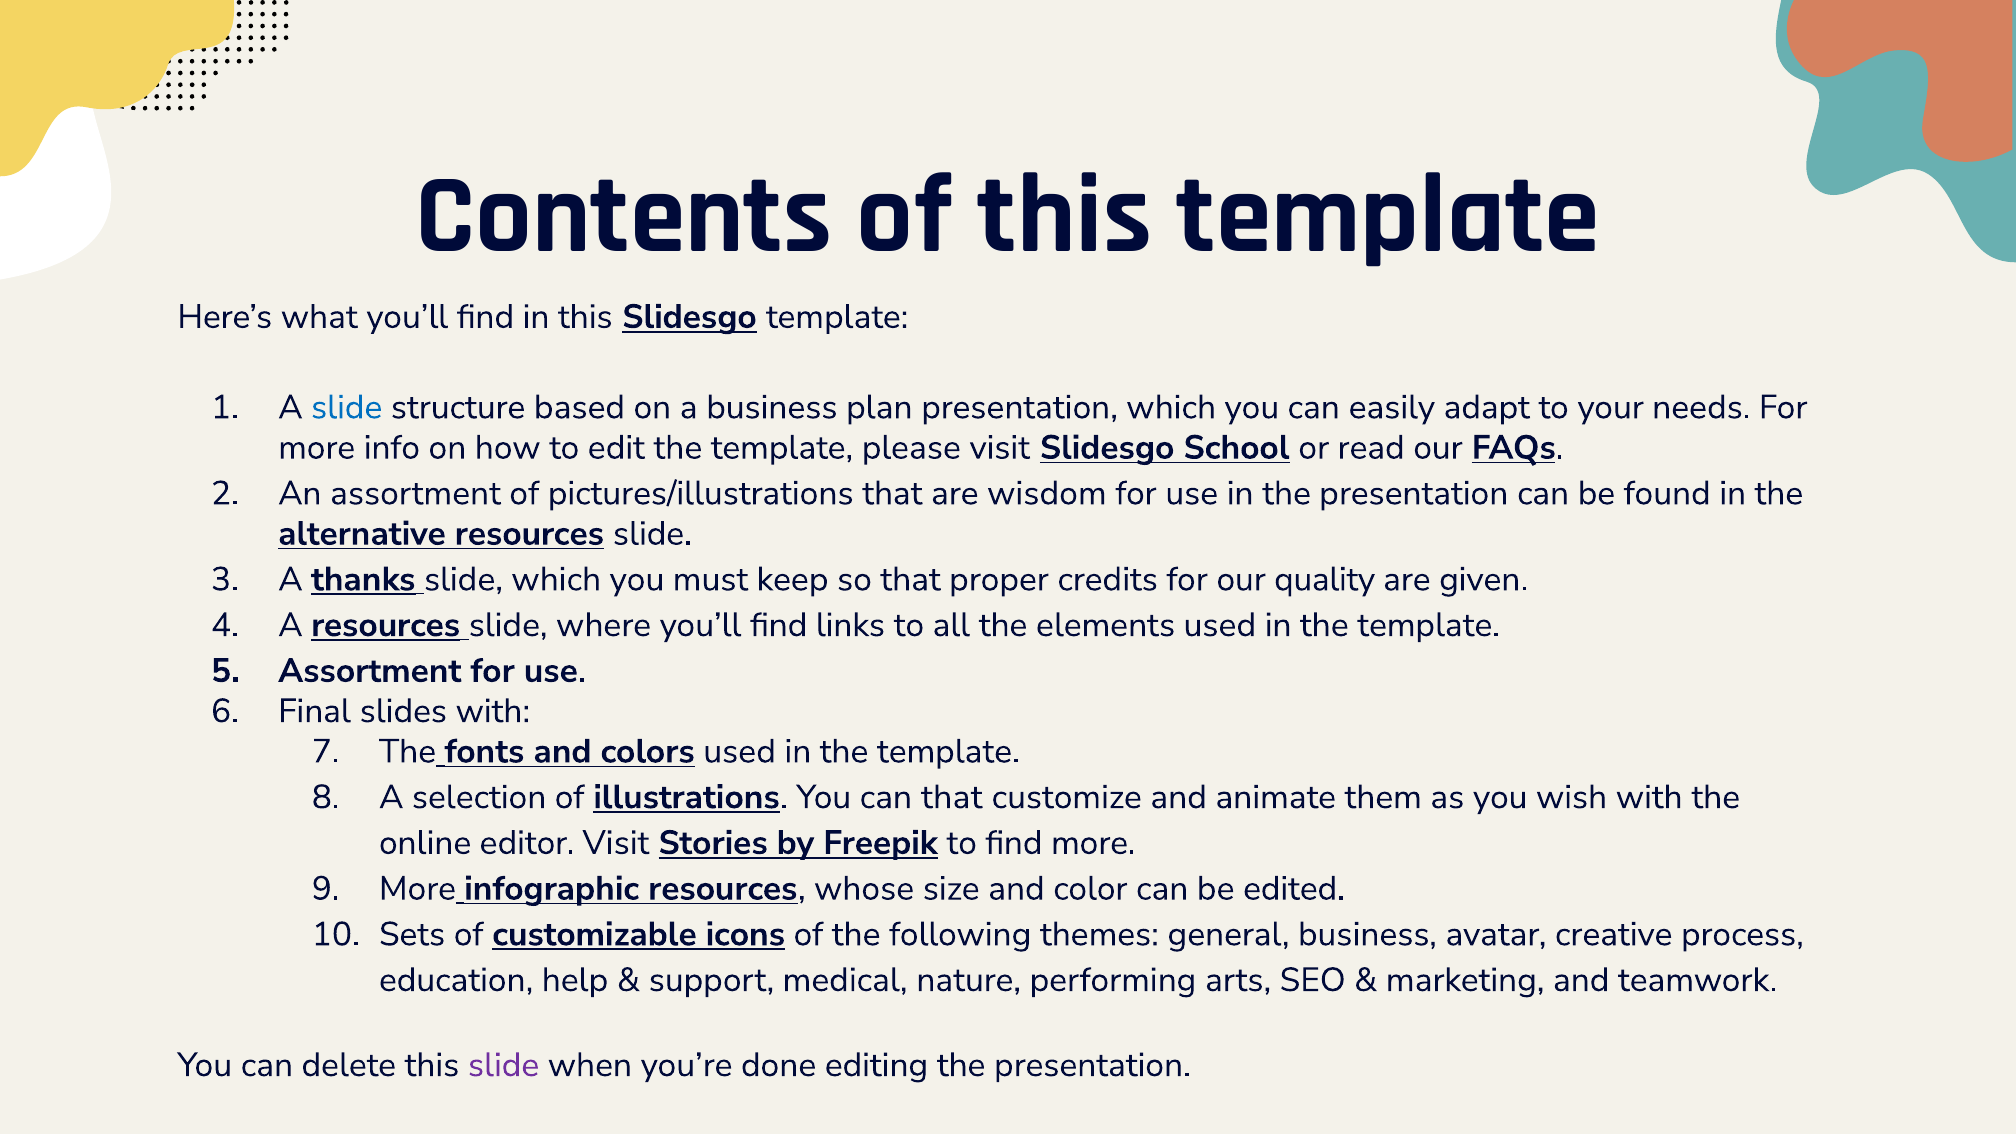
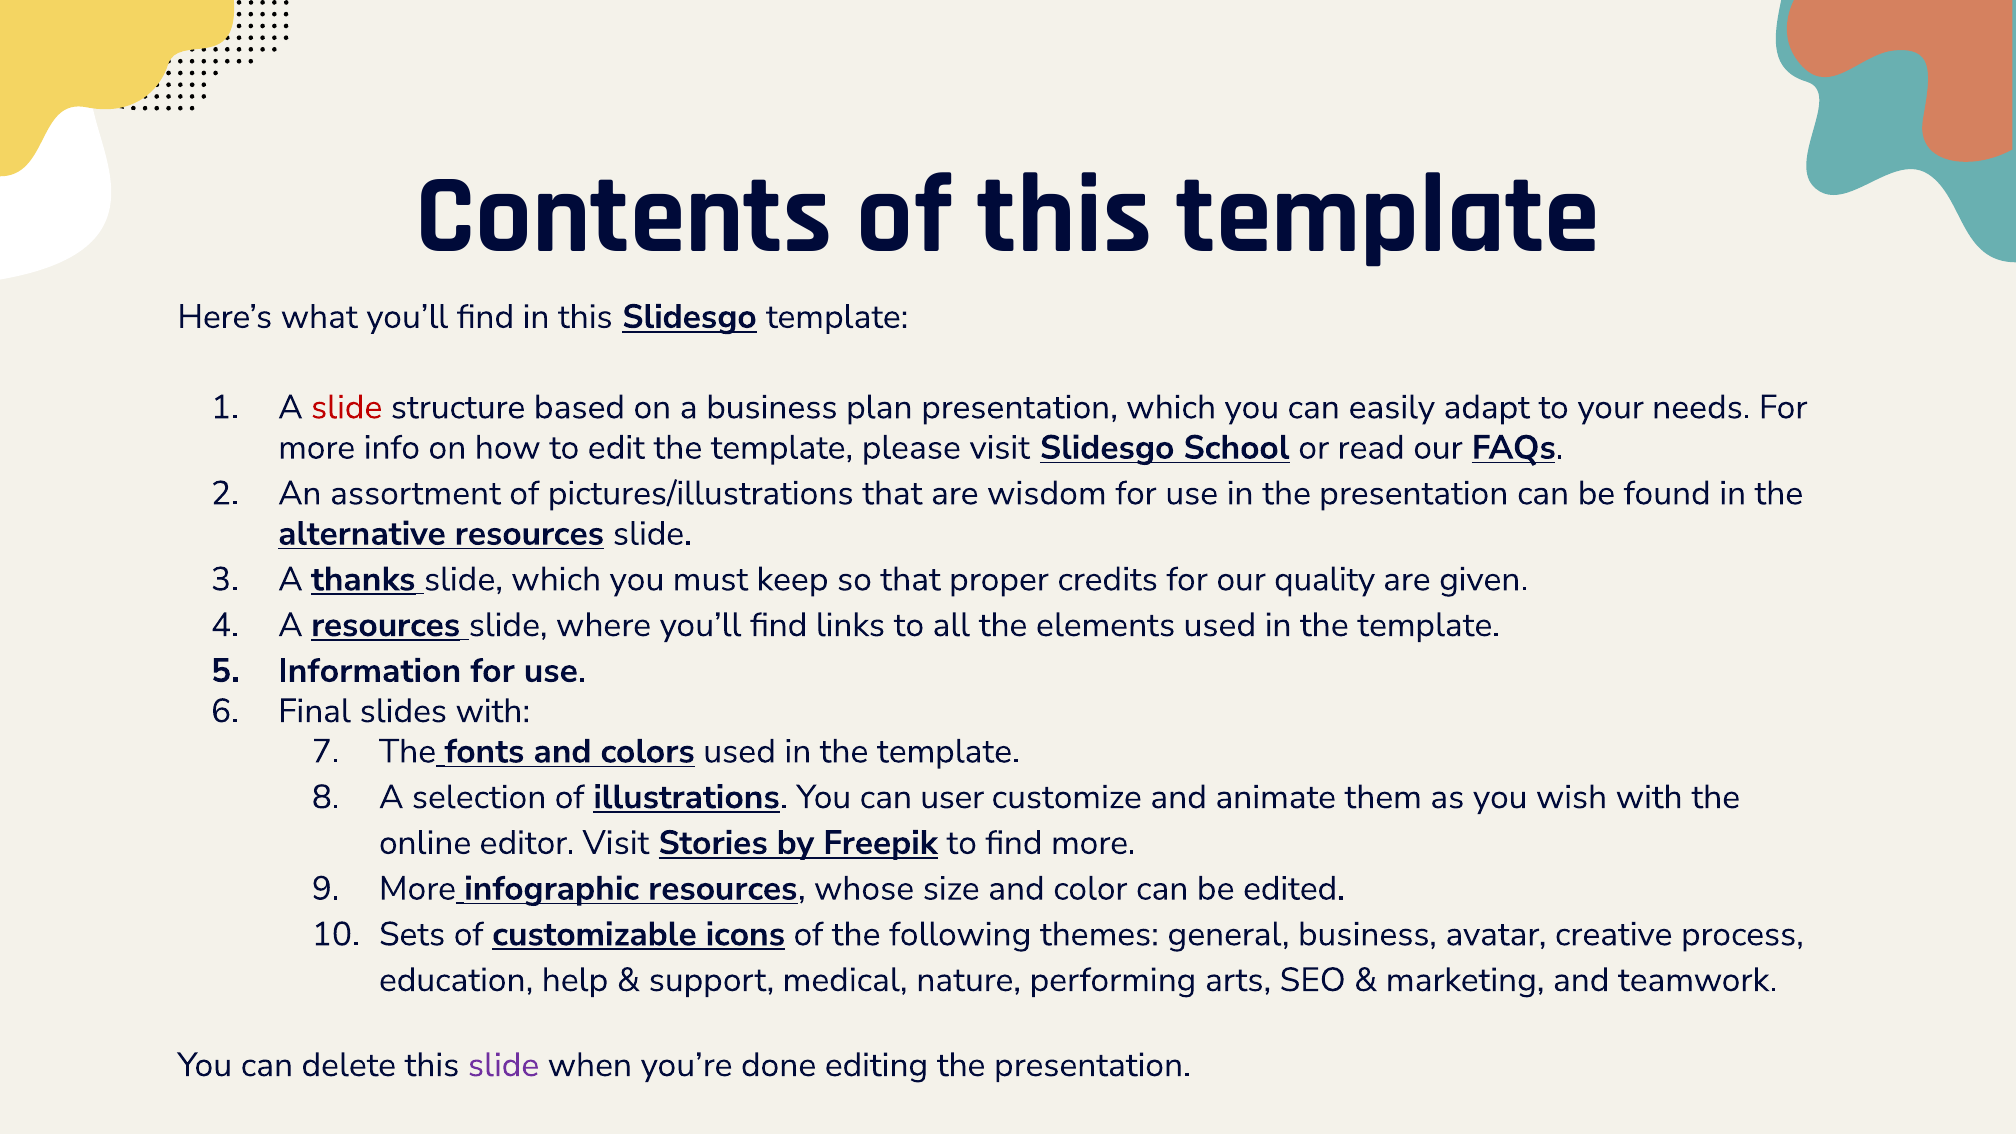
slide at (347, 407) colour: blue -> red
Assortment at (370, 671): Assortment -> Information
can that: that -> user
